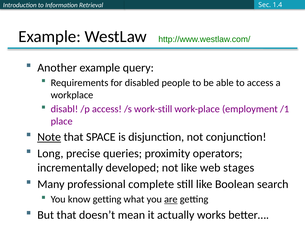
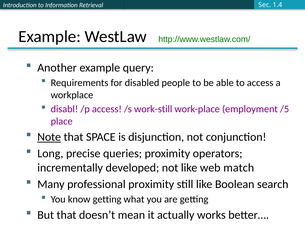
/1: /1 -> /5
stages: stages -> match
professional complete: complete -> proximity
are underline: present -> none
